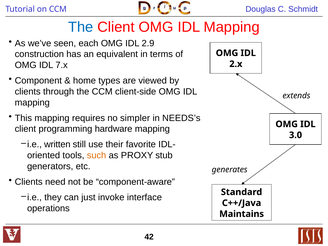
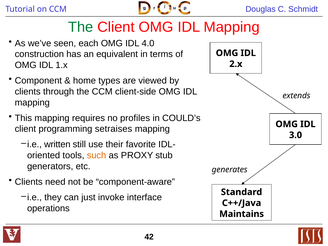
The at (81, 27) colour: blue -> green
2.9: 2.9 -> 4.0
7.x: 7.x -> 1.x
simpler: simpler -> profiles
NEEDS’s: NEEDS’s -> COULD’s
hardware: hardware -> setraises
